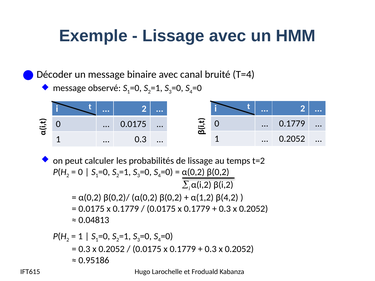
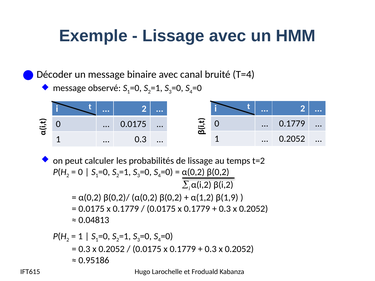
β(4,2: β(4,2 -> β(1,9
